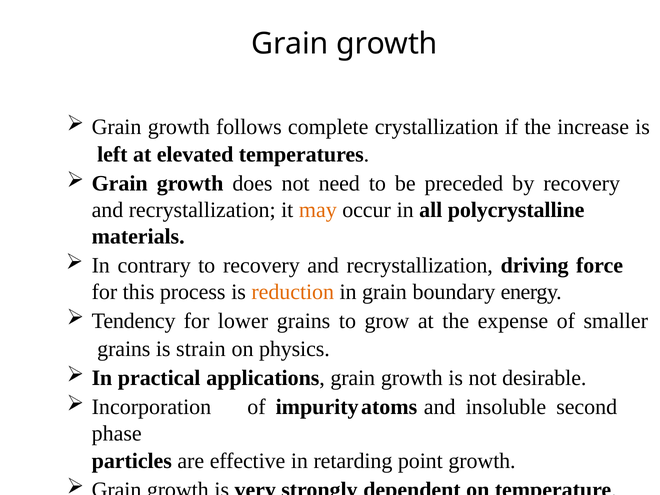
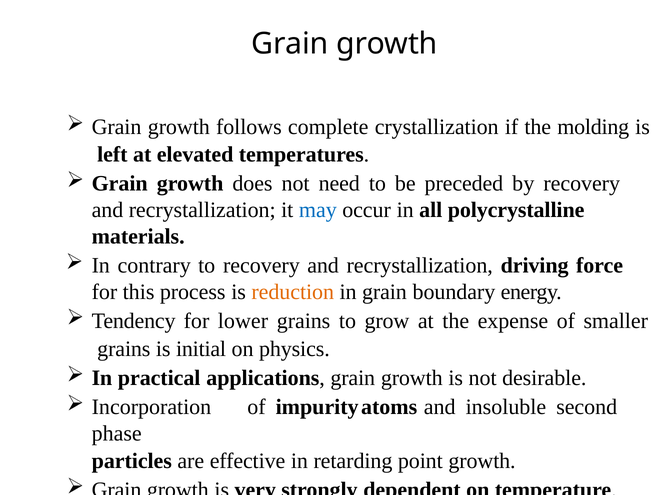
increase: increase -> molding
may colour: orange -> blue
strain: strain -> initial
